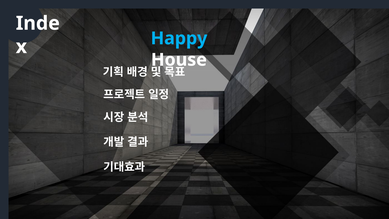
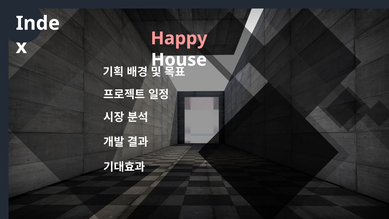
Happy colour: light blue -> pink
